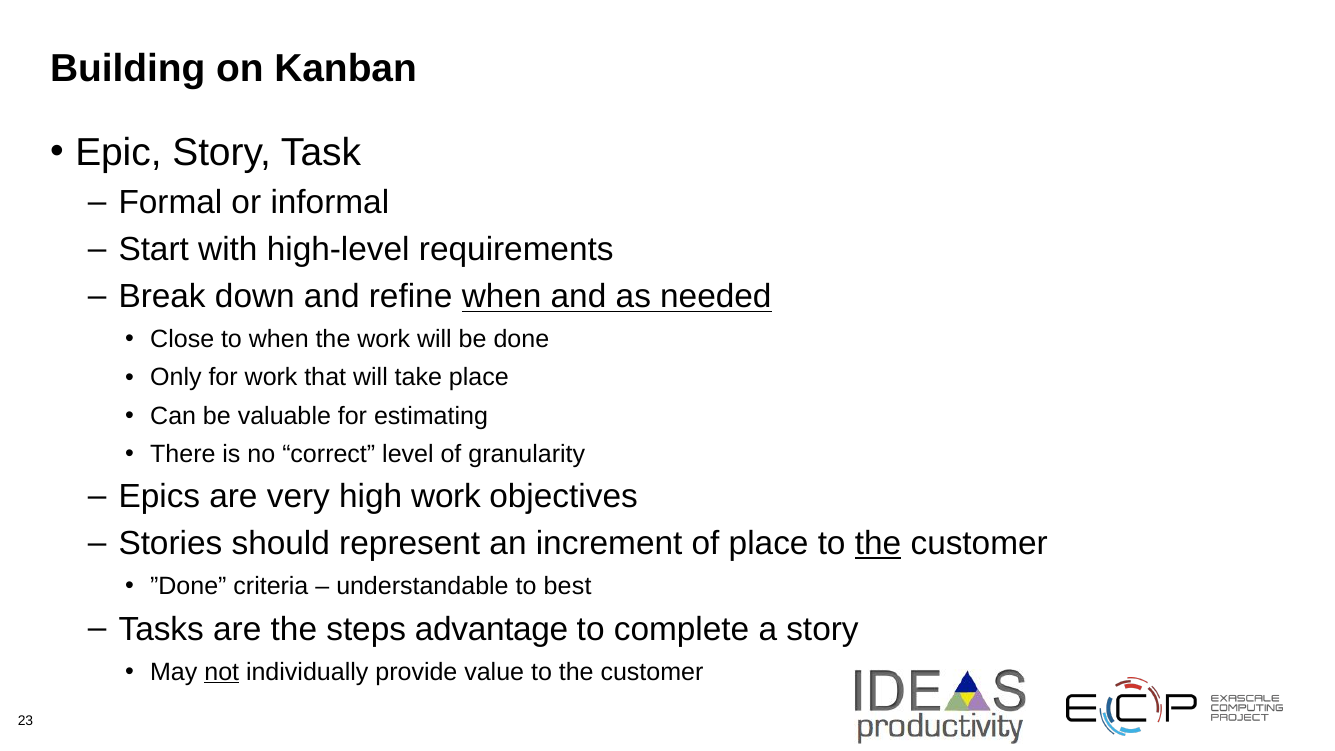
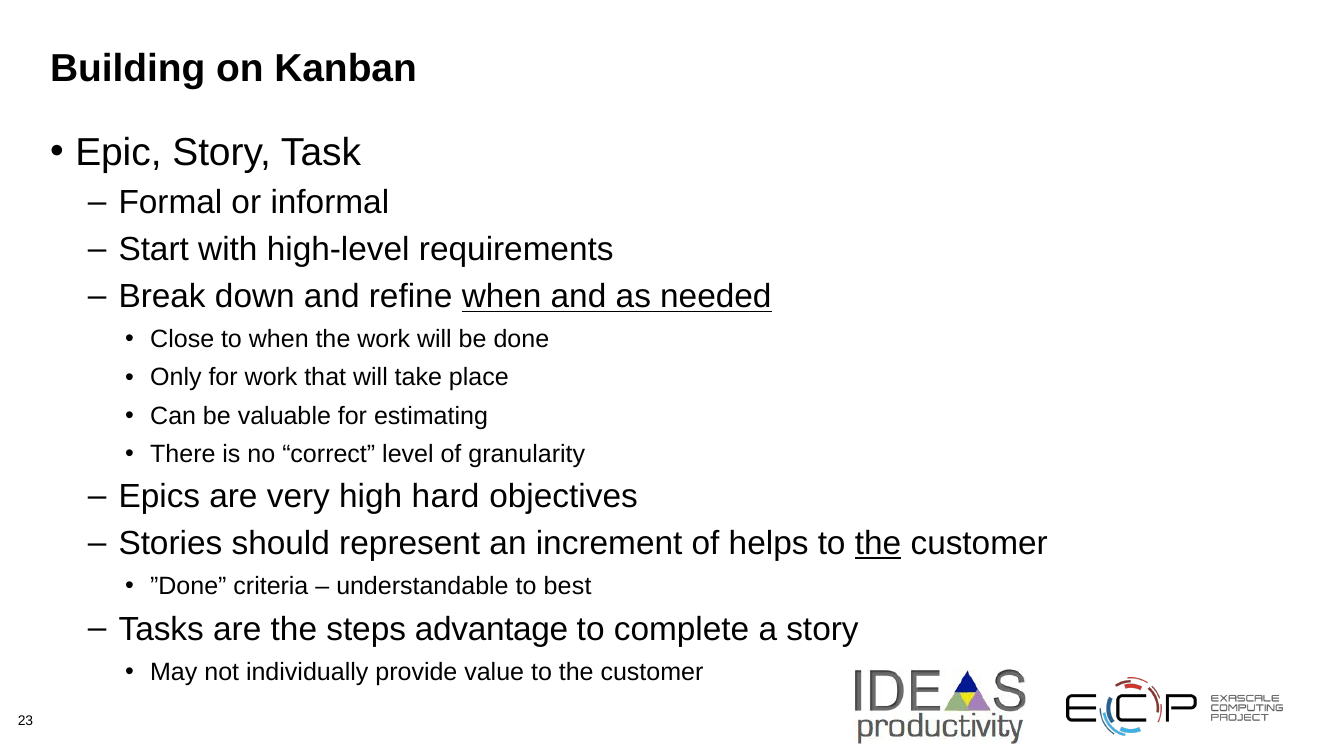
high work: work -> hard
of place: place -> helps
not underline: present -> none
